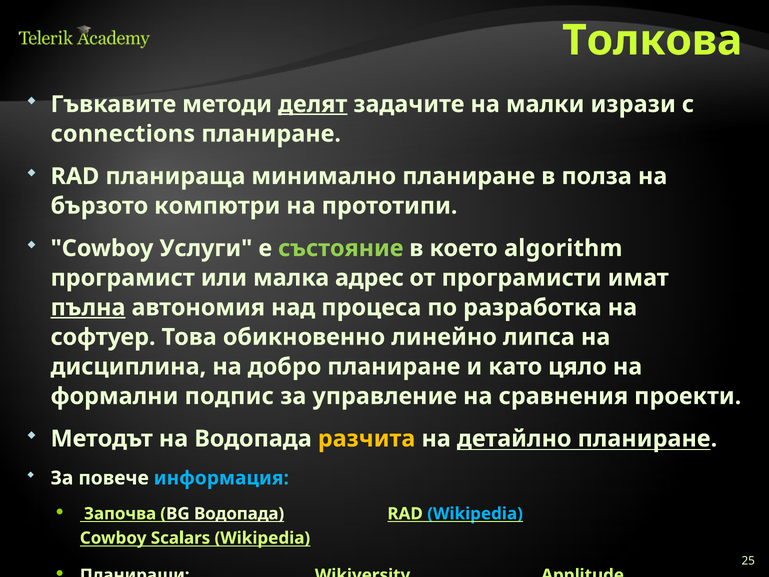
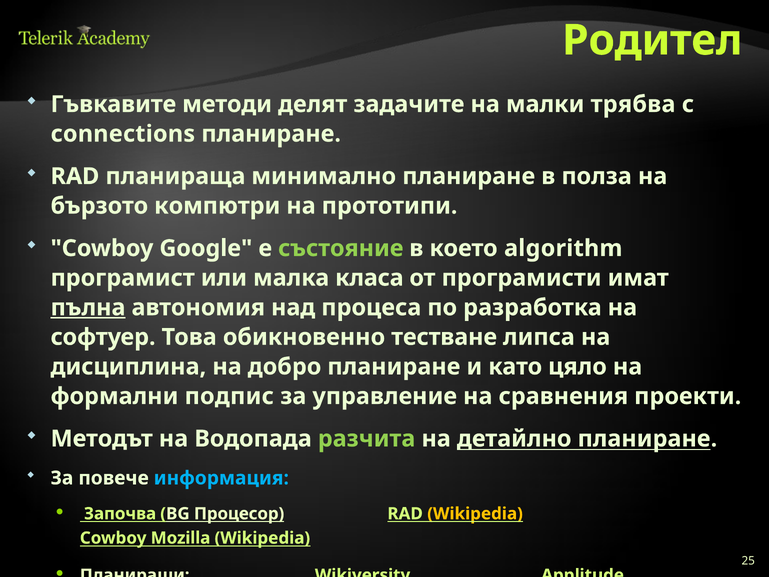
Толкова: Толкова -> Родител
делят underline: present -> none
изрази: изрази -> трябва
Услуги: Услуги -> Google
адрес: адрес -> класа
линейно: линейно -> тестване
разчита colour: yellow -> light green
BG Водопада: Водопада -> Процесор
Wikipedia at (475, 513) colour: light blue -> yellow
Scalars: Scalars -> Mozilla
